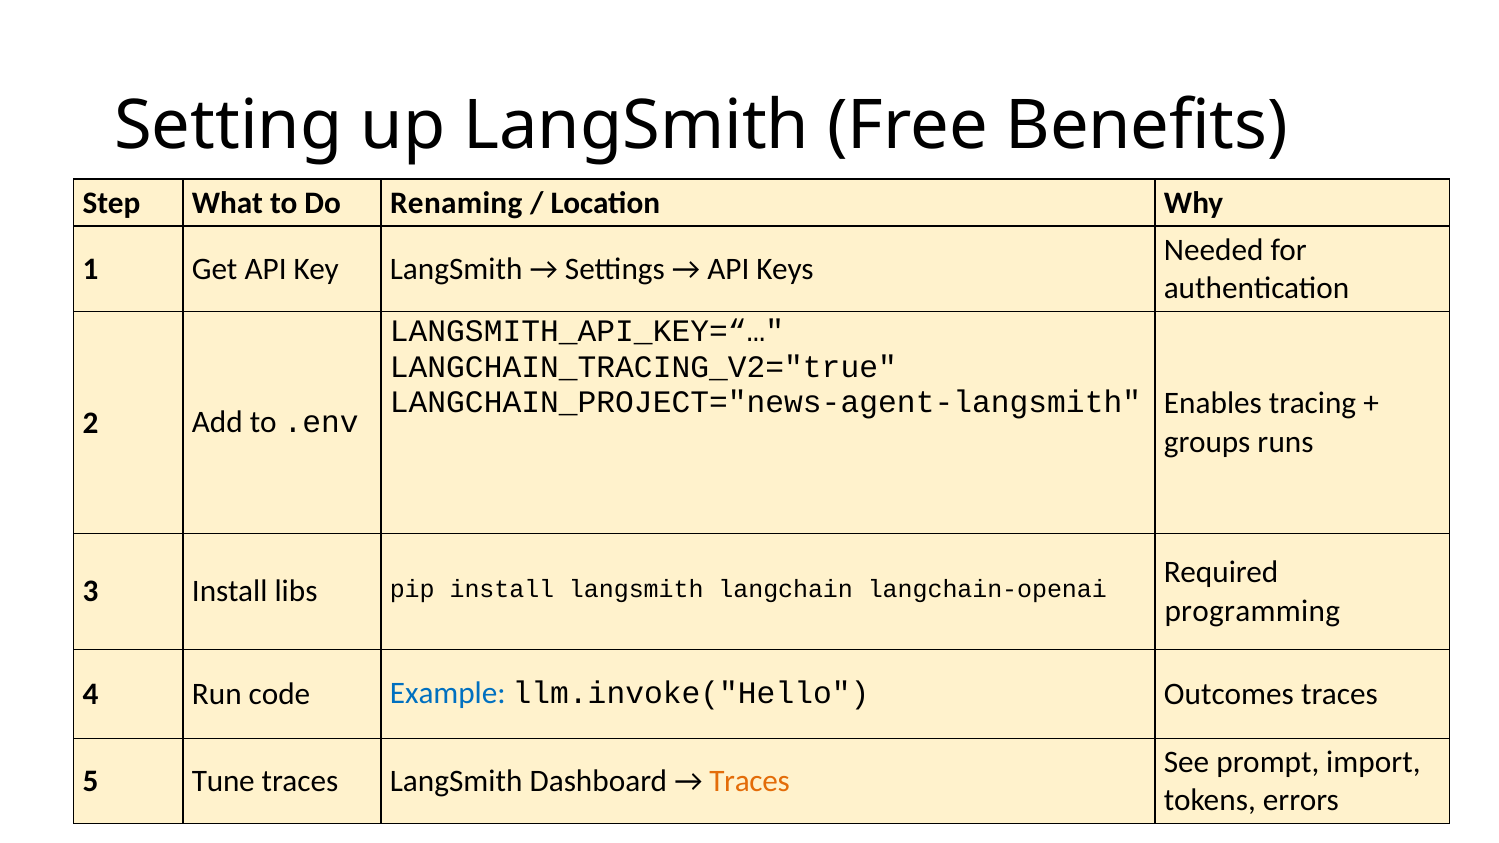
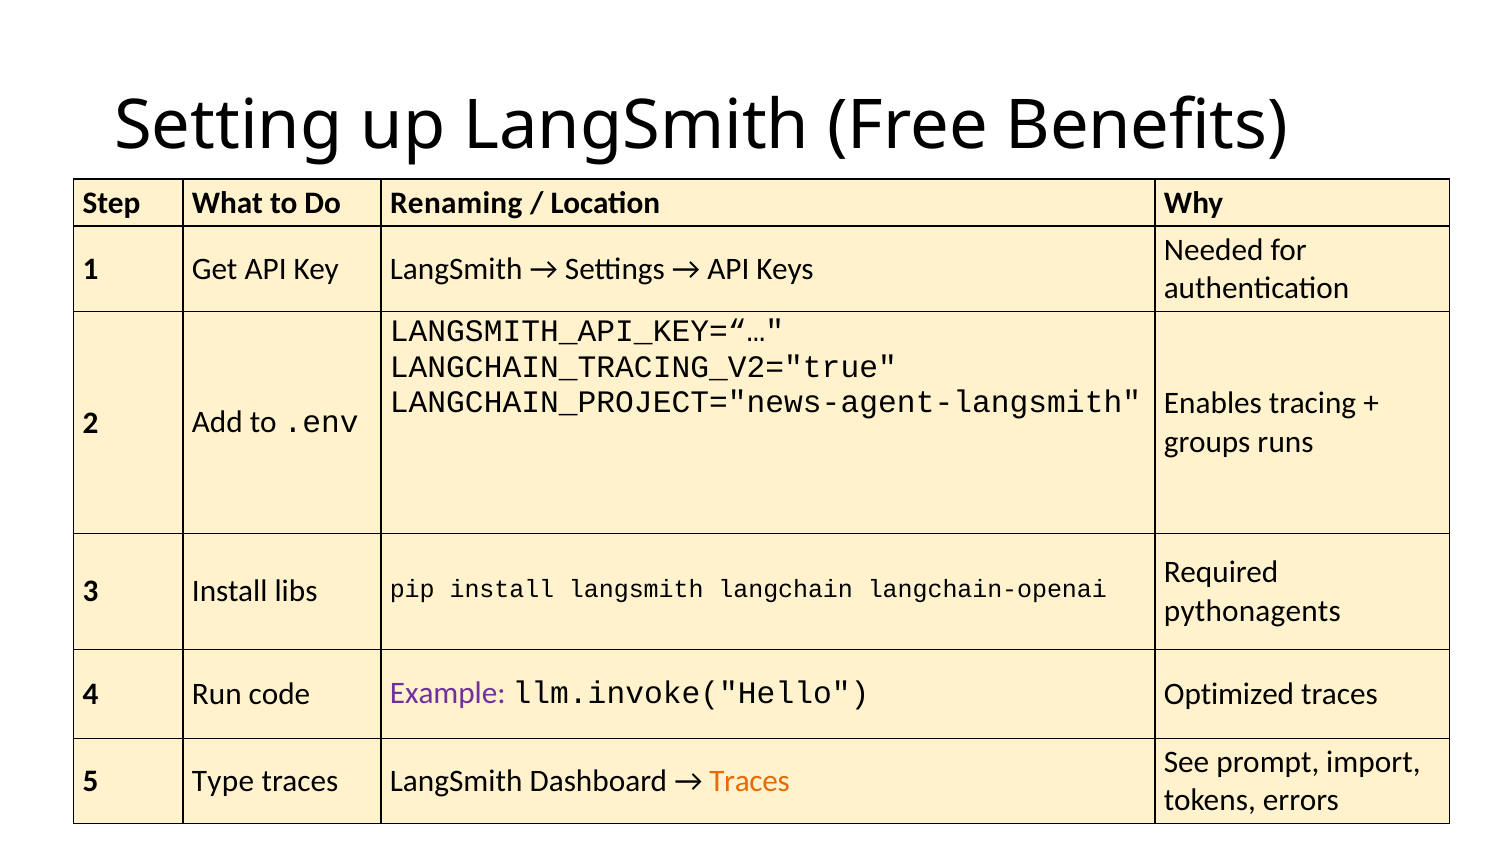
programming: programming -> pythonagents
Example colour: blue -> purple
Outcomes: Outcomes -> Optimized
Tune: Tune -> Type
